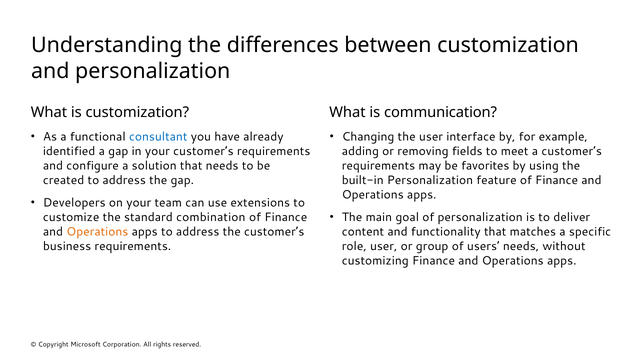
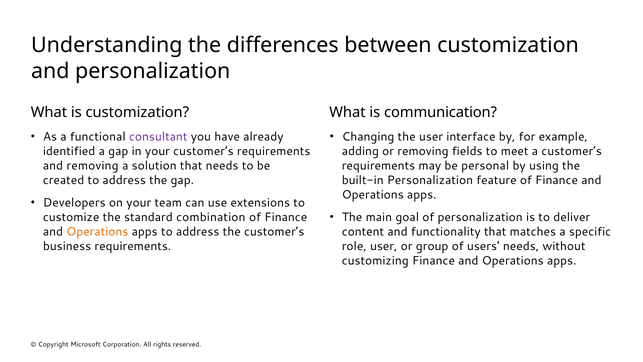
consultant colour: blue -> purple
and configure: configure -> removing
favorites: favorites -> personal
